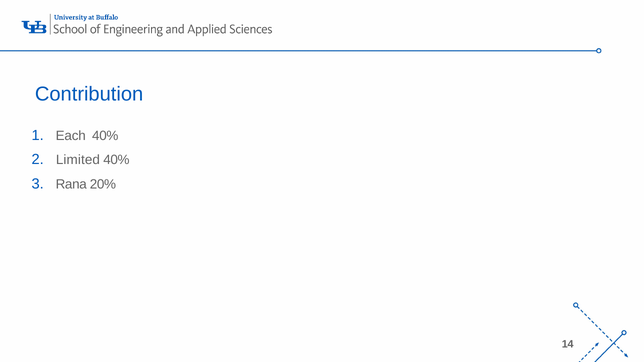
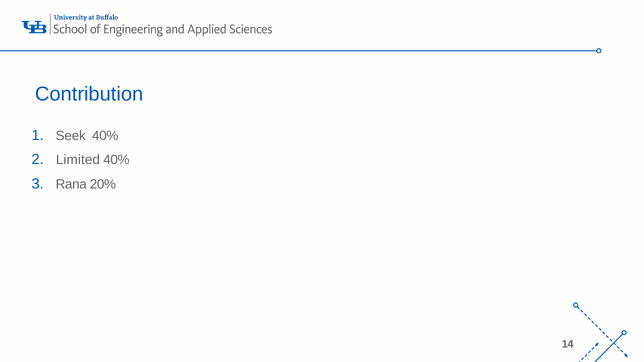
Each: Each -> Seek
